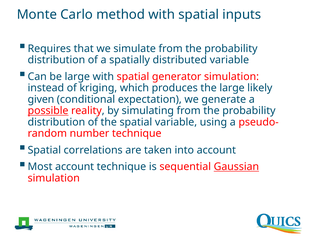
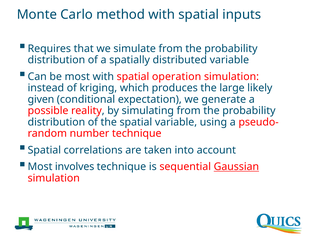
be large: large -> most
generator: generator -> operation
possible underline: present -> none
Most account: account -> involves
